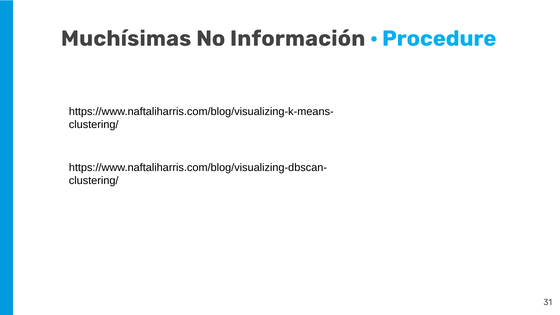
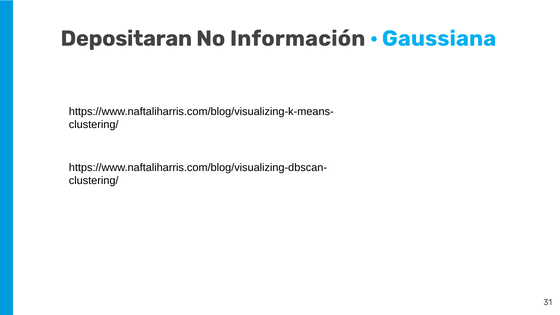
Muchísimas: Muchísimas -> Depositaran
Procedure: Procedure -> Gaussiana
